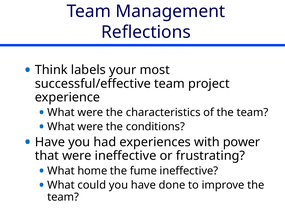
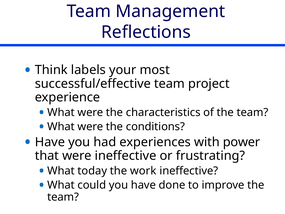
home: home -> today
fume: fume -> work
